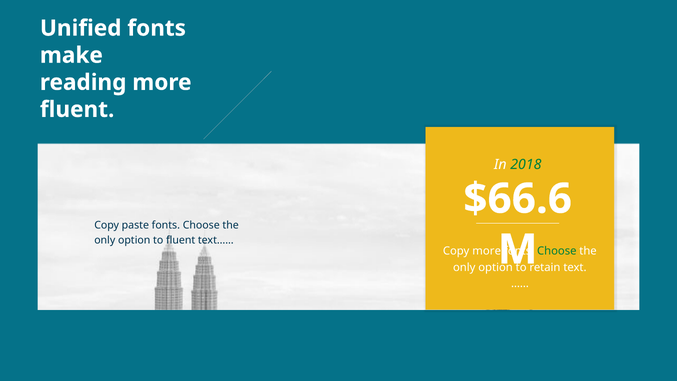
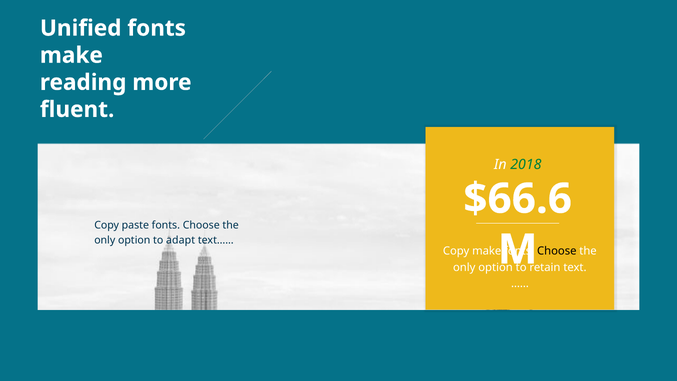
to fluent: fluent -> adapt
Copy more: more -> make
Choose at (557, 251) colour: green -> black
